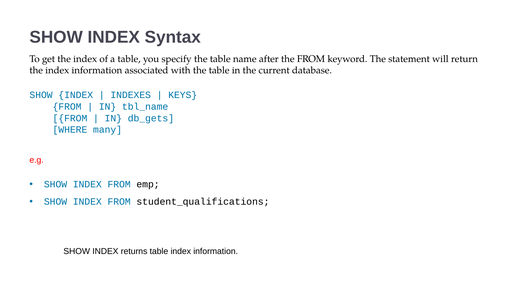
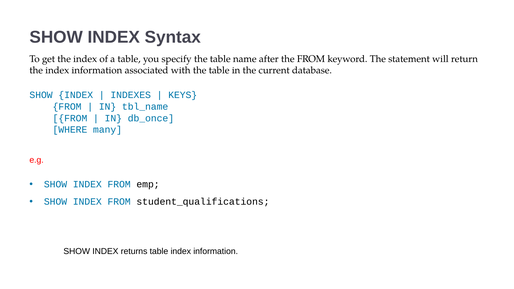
db_gets: db_gets -> db_once
